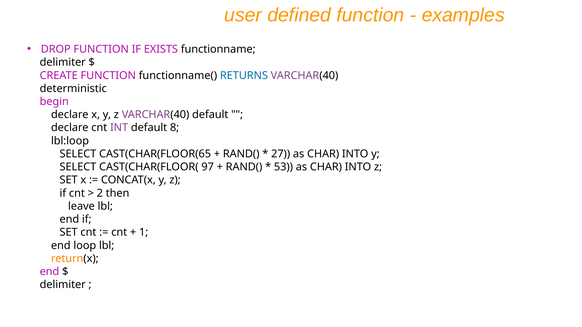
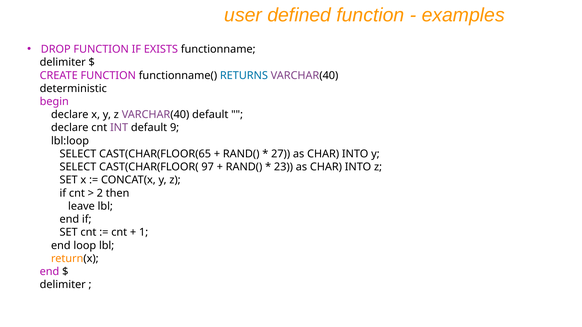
8: 8 -> 9
53: 53 -> 23
